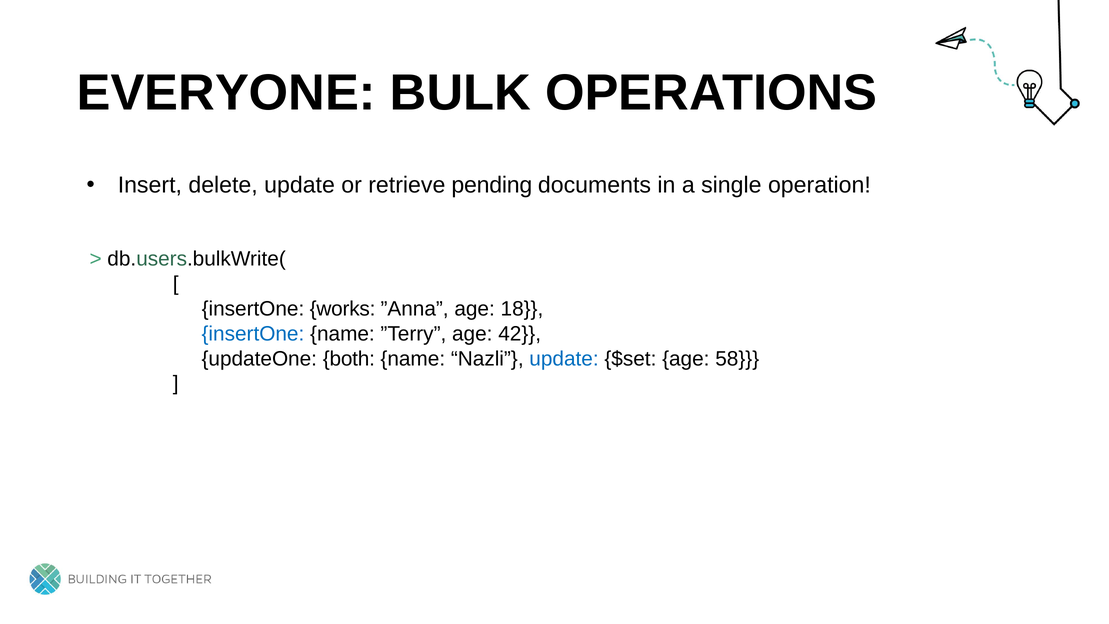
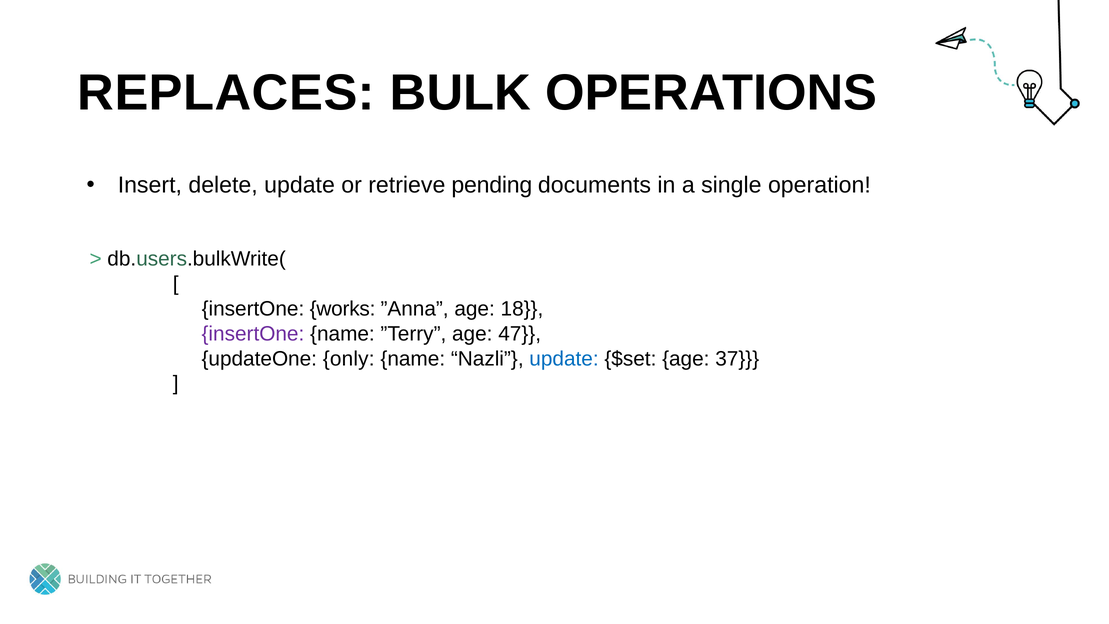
EVERYONE: EVERYONE -> REPLACES
insertOne at (253, 334) colour: blue -> purple
42: 42 -> 47
both: both -> only
58: 58 -> 37
